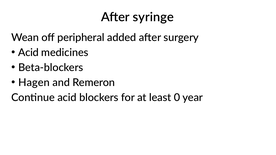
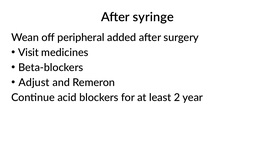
Acid at (28, 53): Acid -> Visit
Hagen: Hagen -> Adjust
0: 0 -> 2
